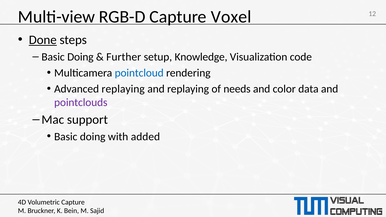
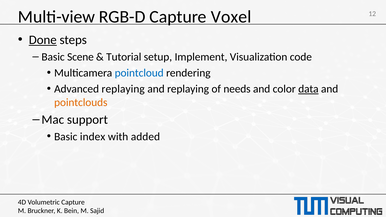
Doing at (80, 57): Doing -> Scene
Further: Further -> Tutorial
Knowledge: Knowledge -> Implement
data underline: none -> present
pointclouds colour: purple -> orange
doing at (93, 137): doing -> index
